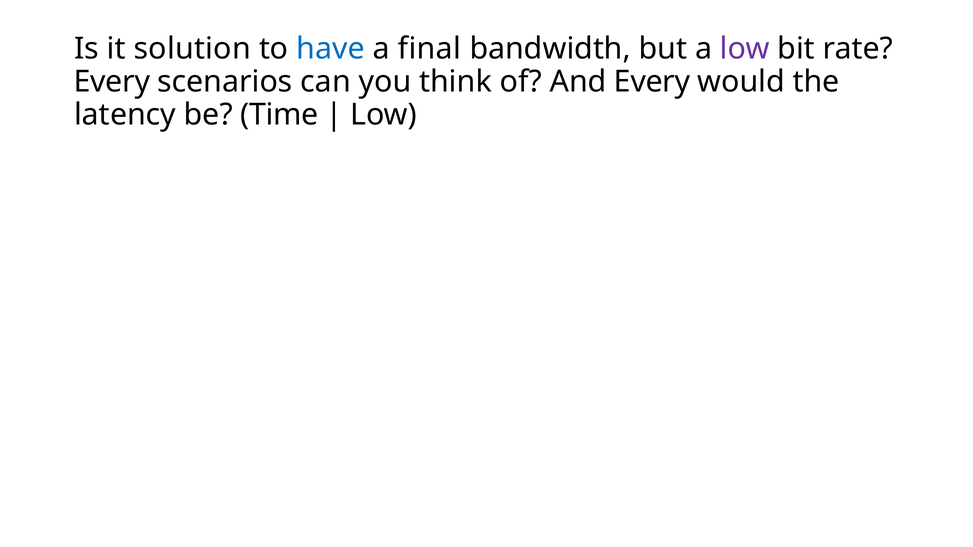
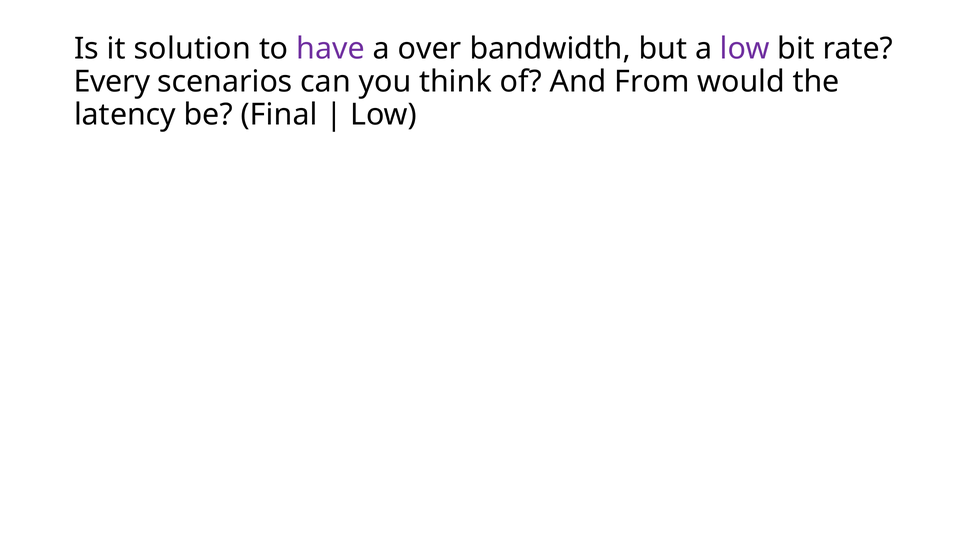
have colour: blue -> purple
final: final -> over
And Every: Every -> From
Time: Time -> Final
